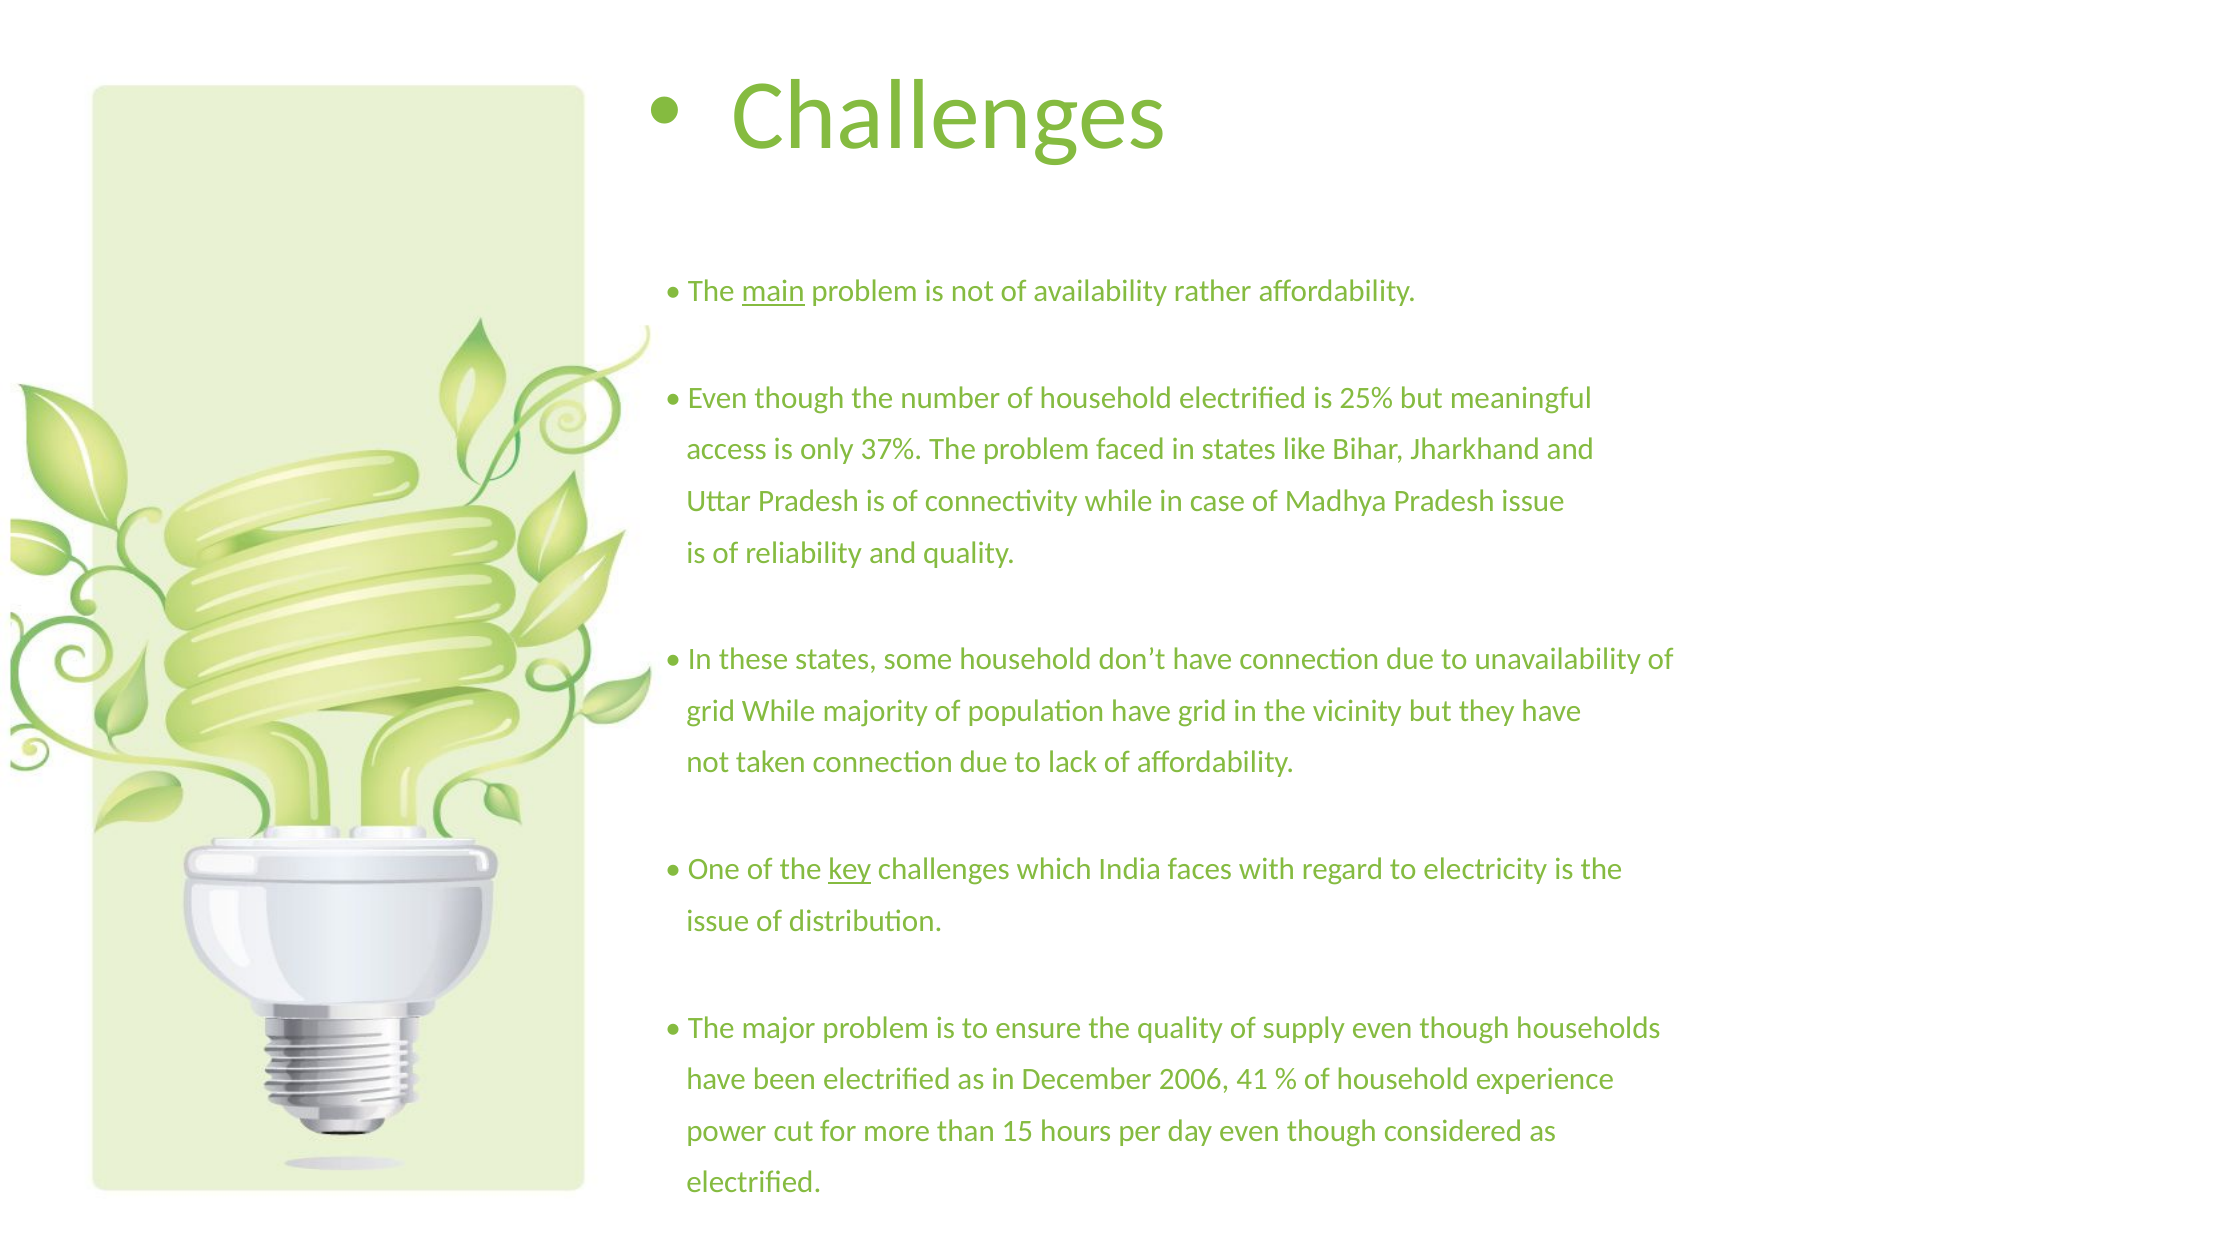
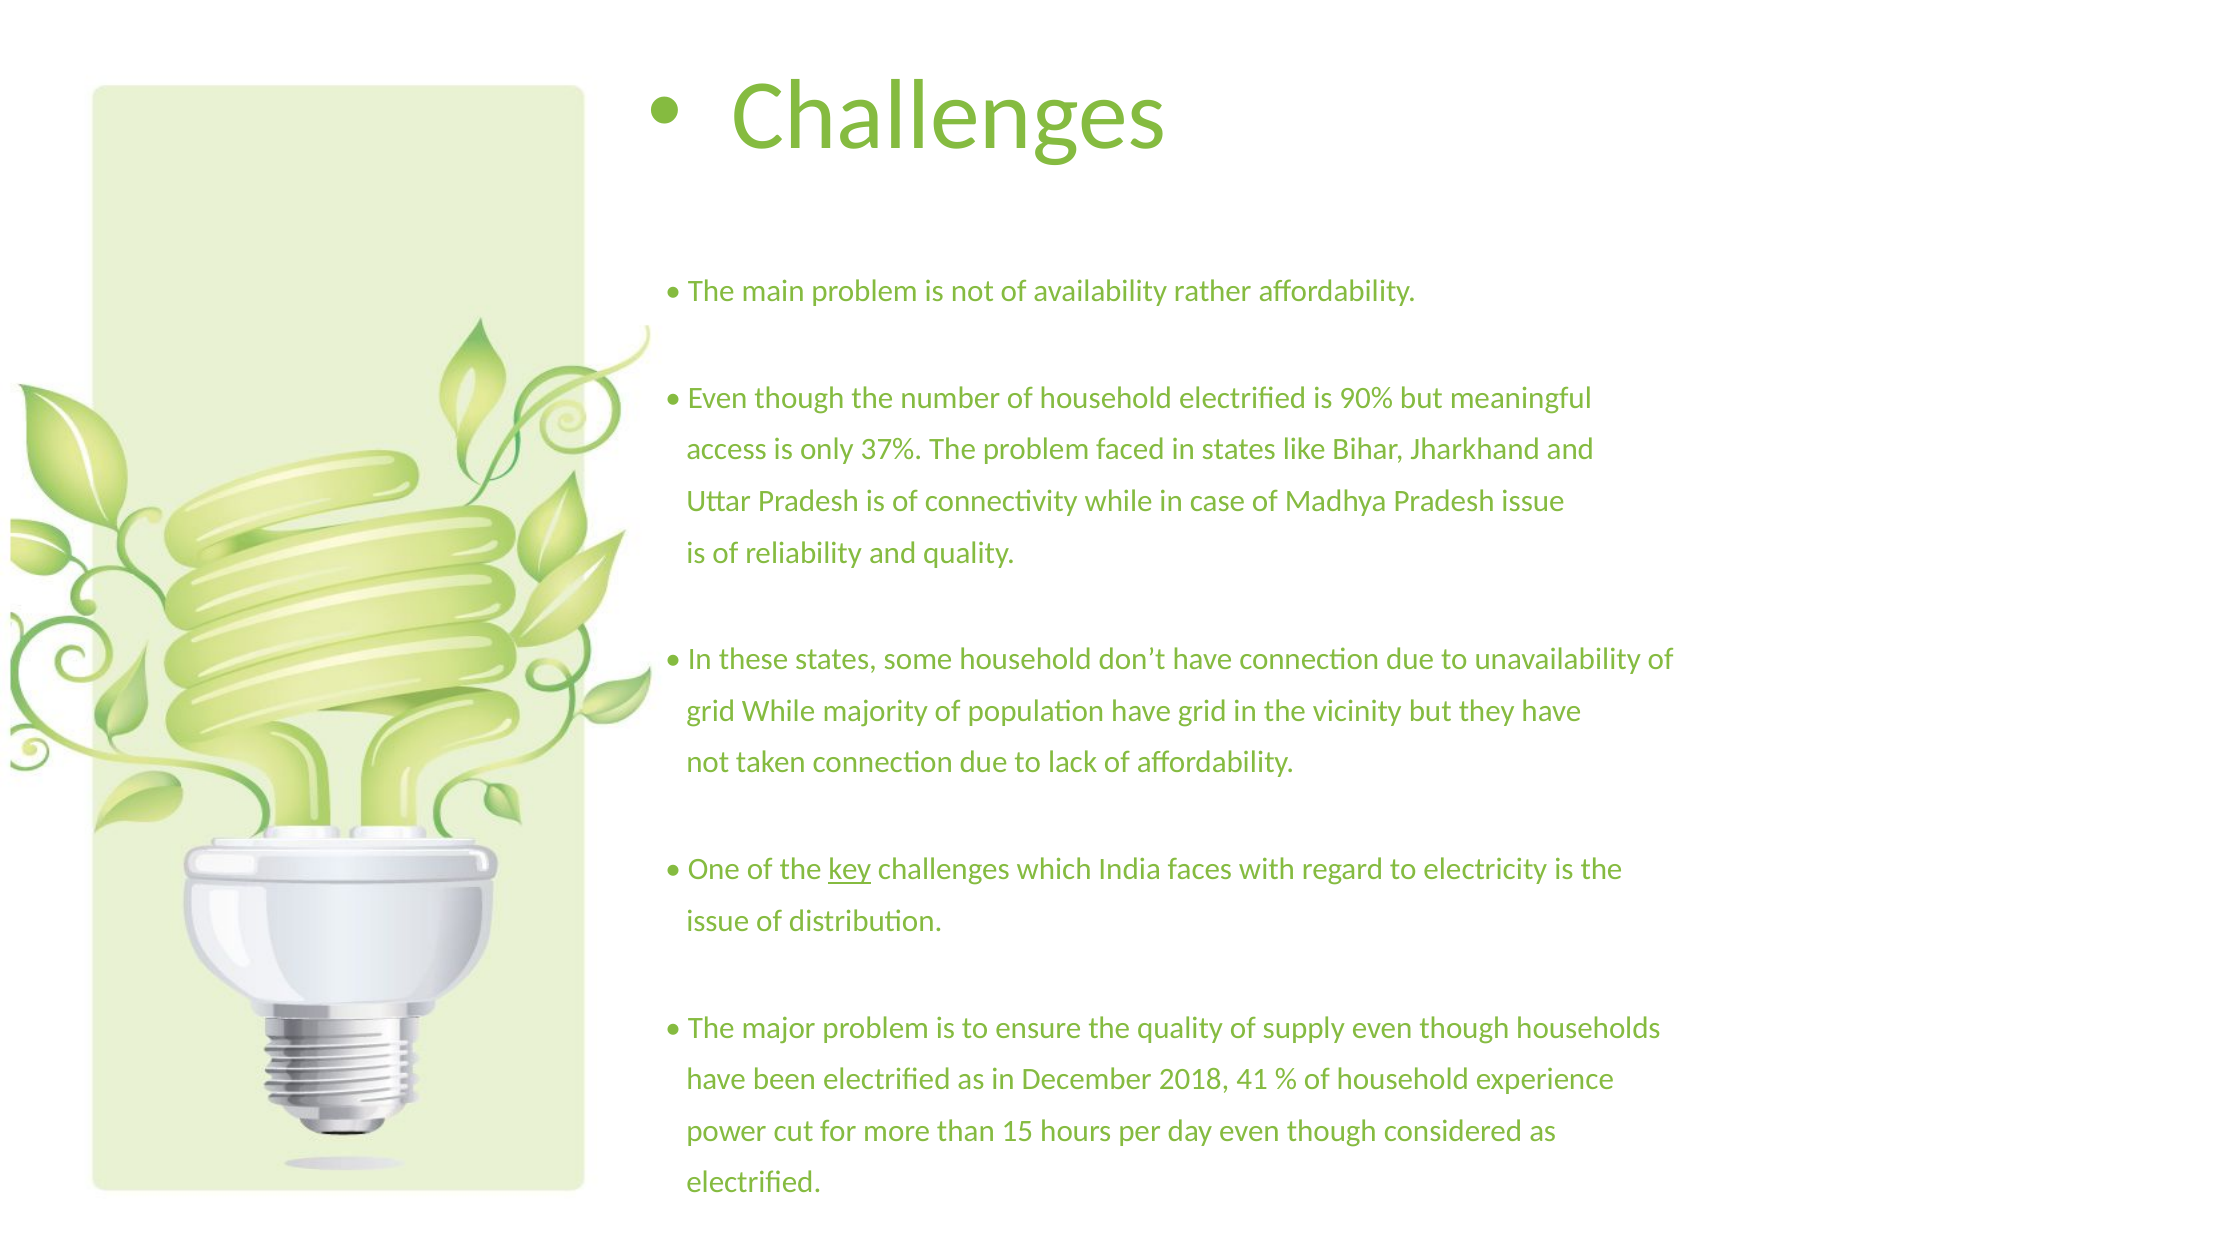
main underline: present -> none
25%: 25% -> 90%
2006: 2006 -> 2018
